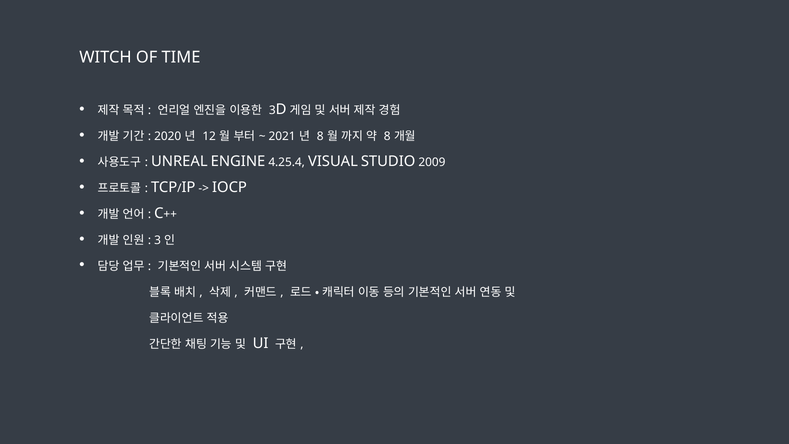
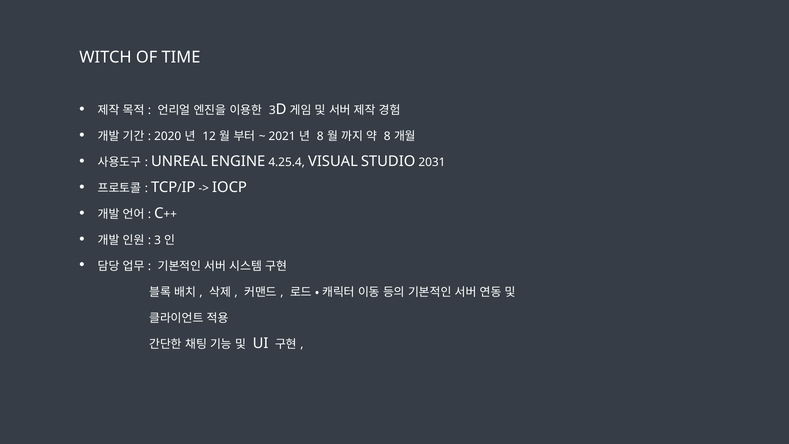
2009: 2009 -> 2031
